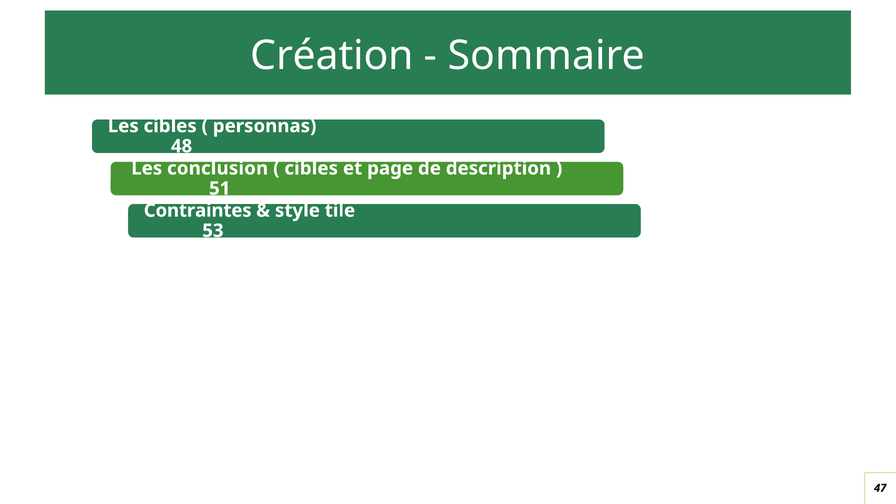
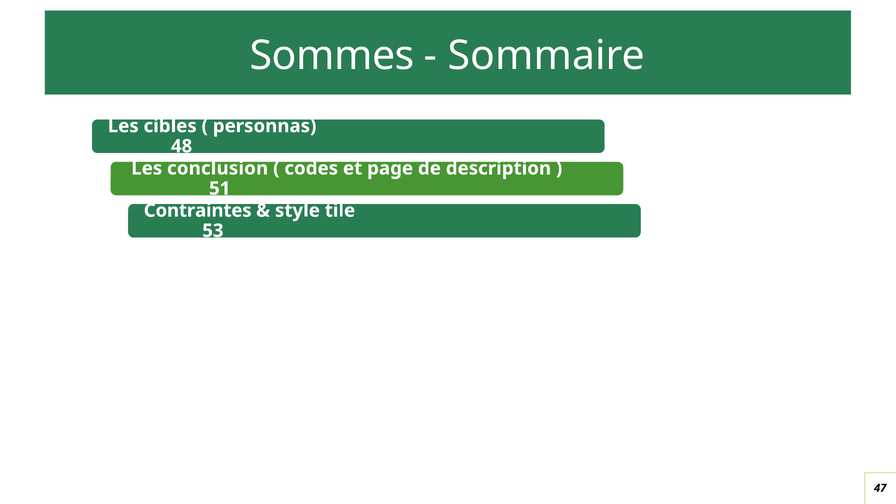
Création: Création -> Sommes
cibles at (311, 168): cibles -> codes
